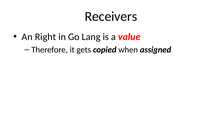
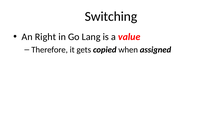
Receivers: Receivers -> Switching
